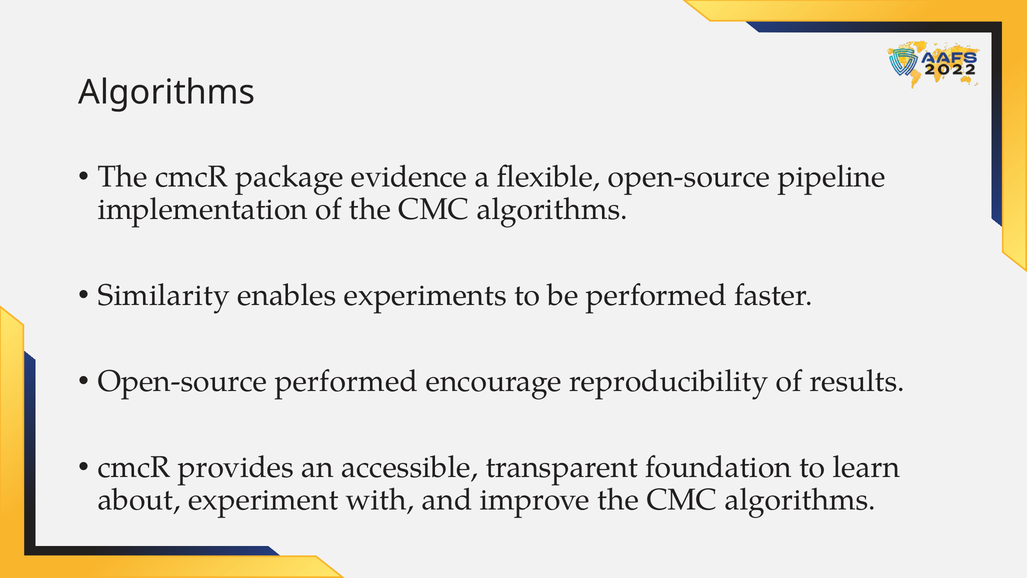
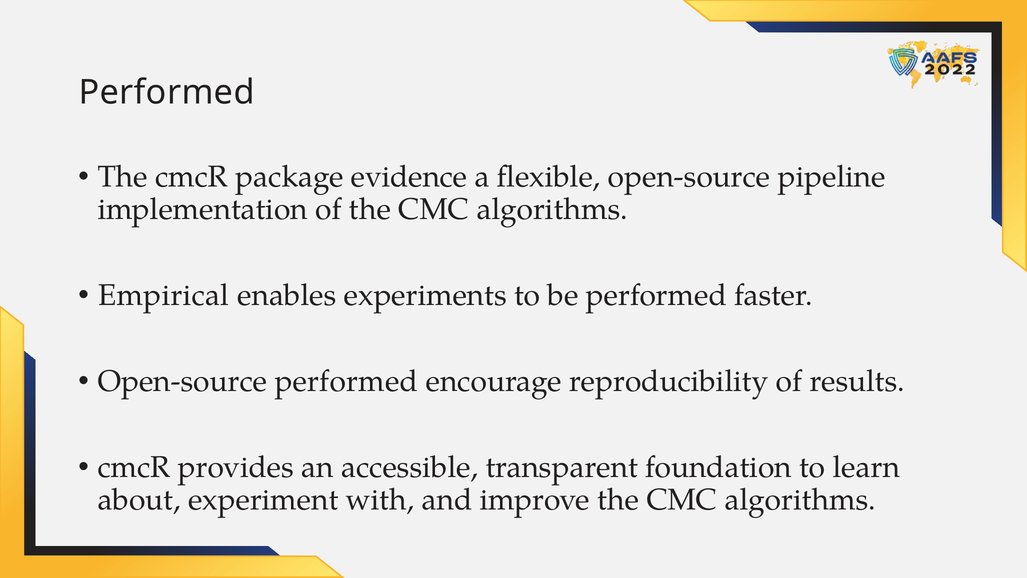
Algorithms at (167, 92): Algorithms -> Performed
Similarity: Similarity -> Empirical
